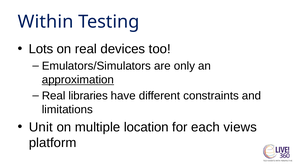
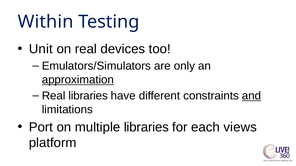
Lots: Lots -> Unit
and underline: none -> present
Unit: Unit -> Port
multiple location: location -> libraries
